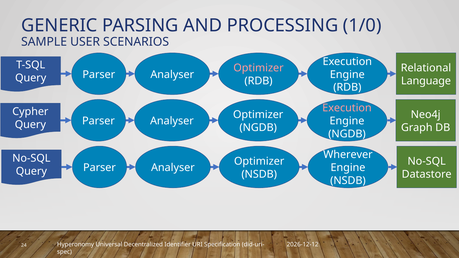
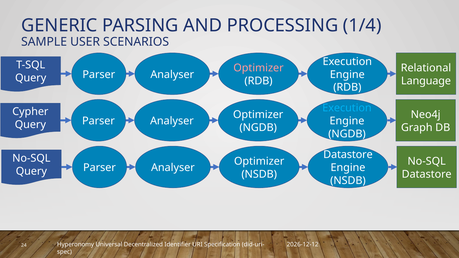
1/0: 1/0 -> 1/4
Execution at (347, 108) colour: pink -> light blue
Wherever at (348, 155): Wherever -> Datastore
